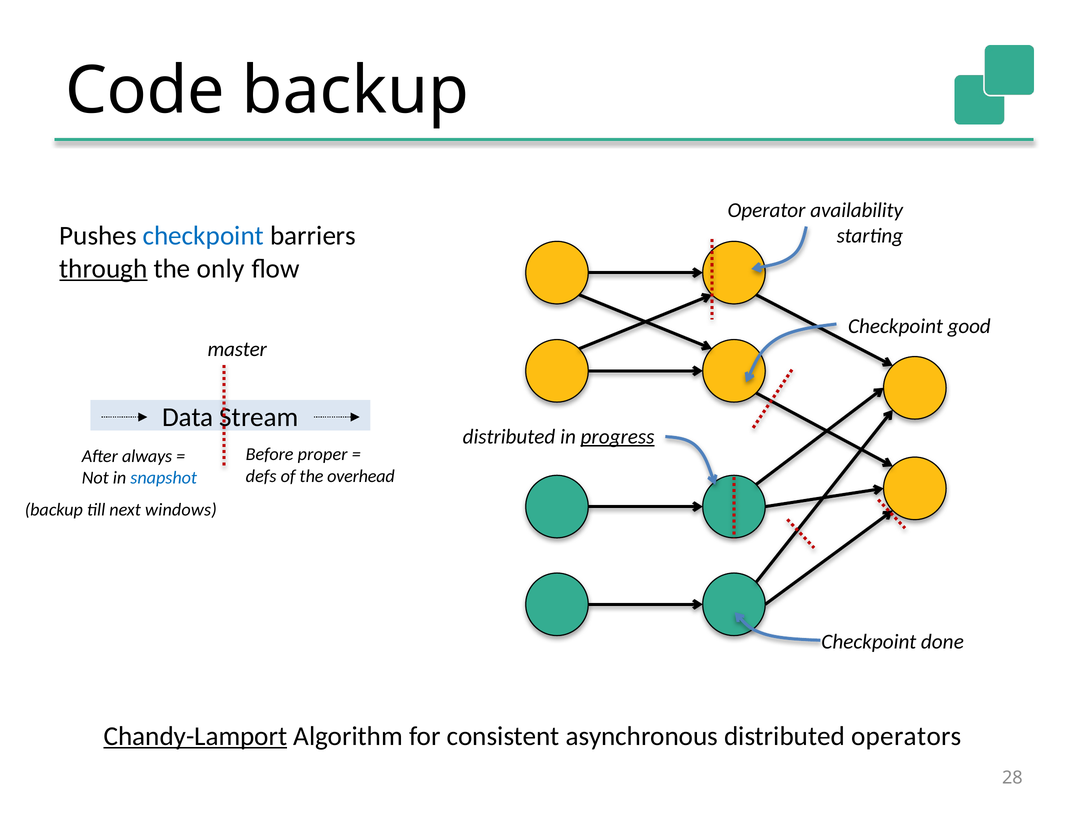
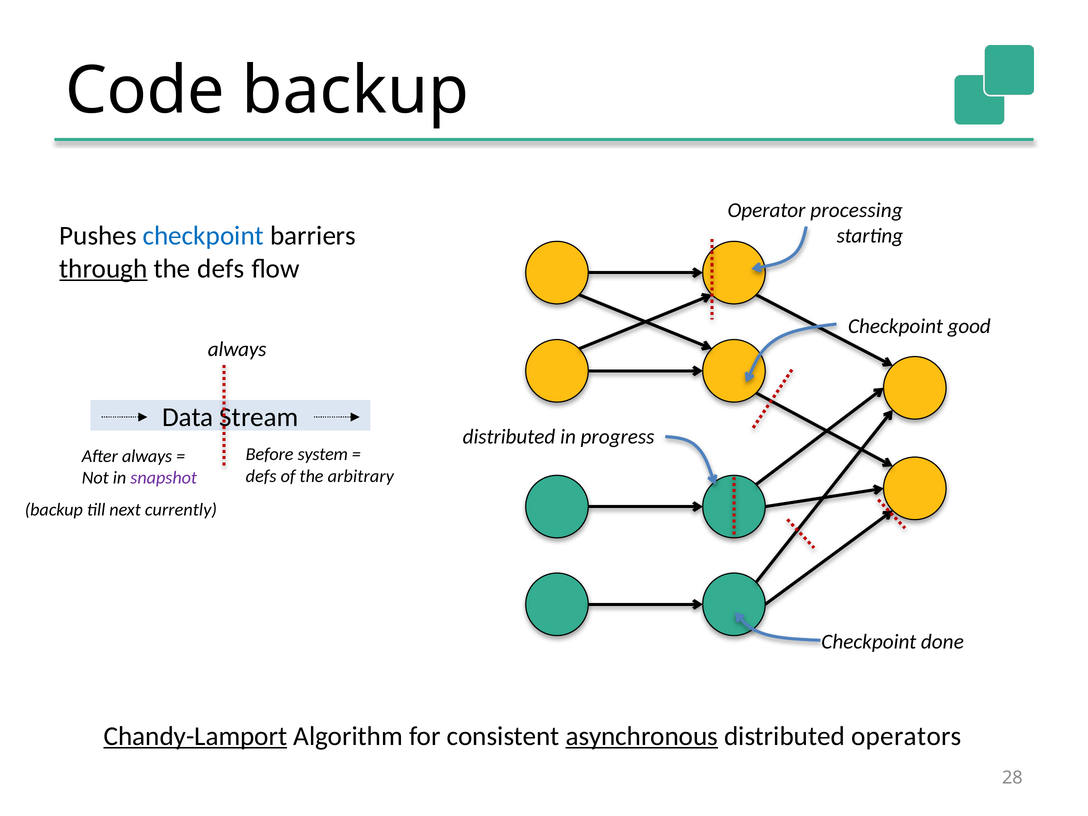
availability: availability -> processing
the only: only -> defs
master at (237, 349): master -> always
progress underline: present -> none
proper: proper -> system
overhead: overhead -> arbitrary
snapshot colour: blue -> purple
windows: windows -> currently
asynchronous underline: none -> present
